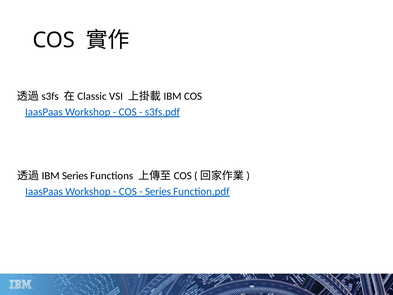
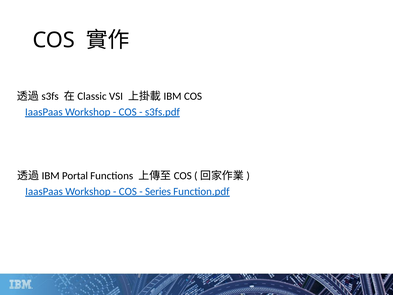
Series at (75, 176): Series -> Portal
